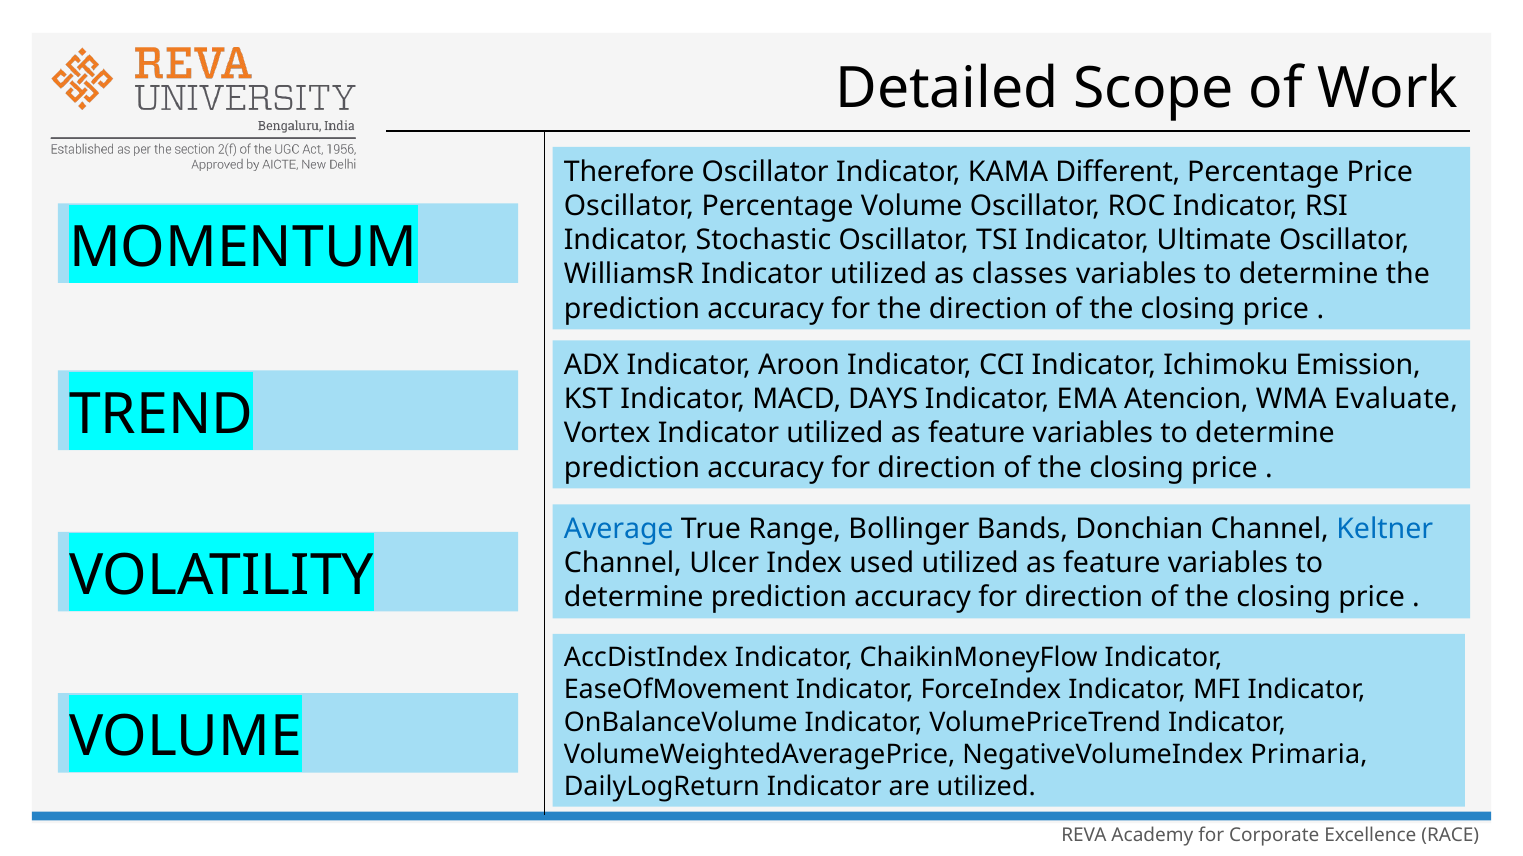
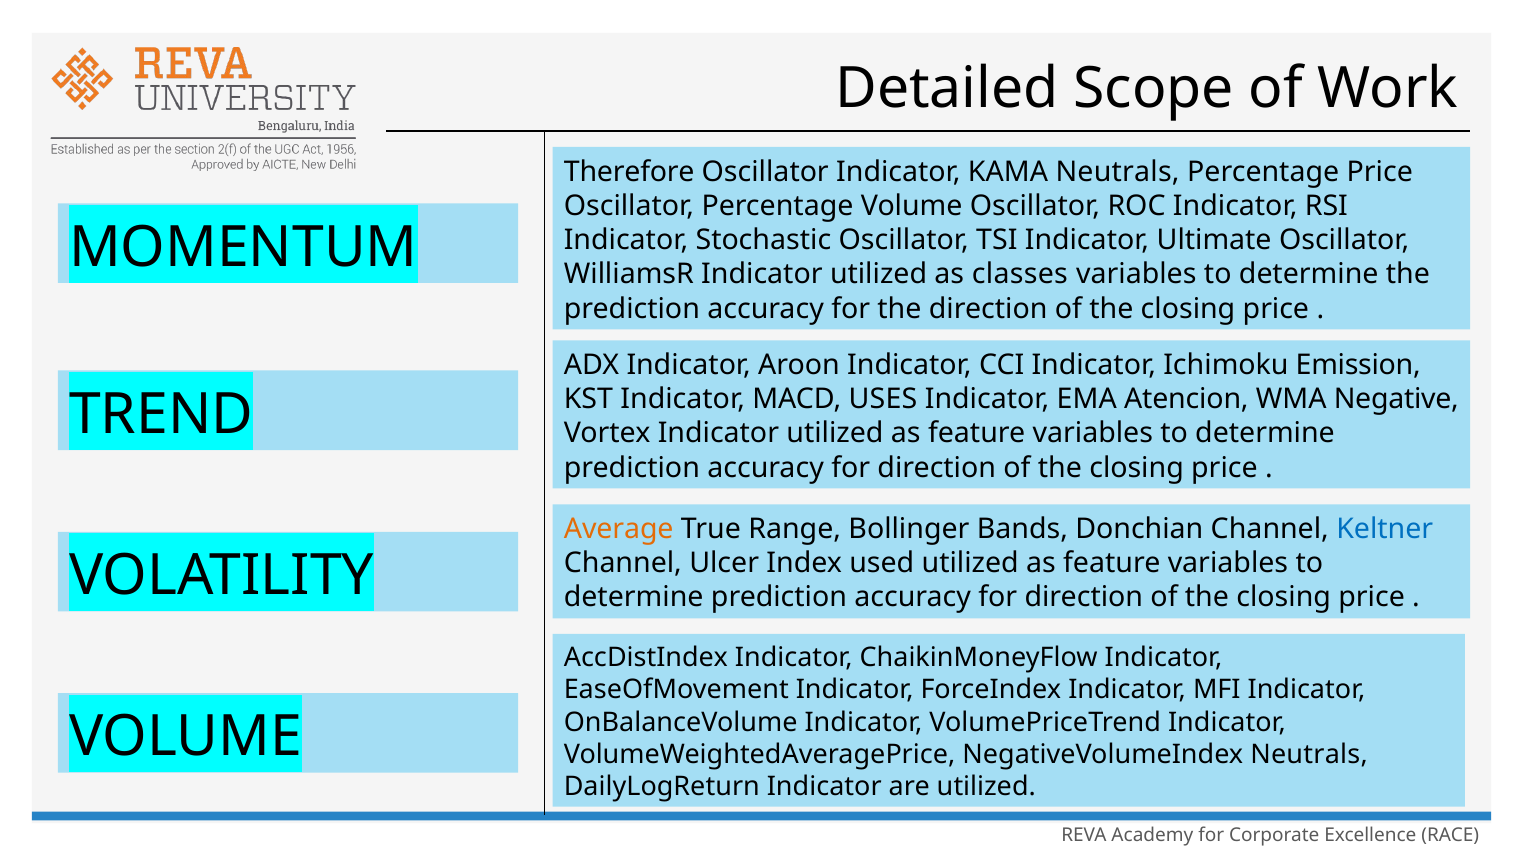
KAMA Different: Different -> Neutrals
DAYS: DAYS -> USES
Evaluate: Evaluate -> Negative
Average colour: blue -> orange
NegativeVolumeIndex Primaria: Primaria -> Neutrals
